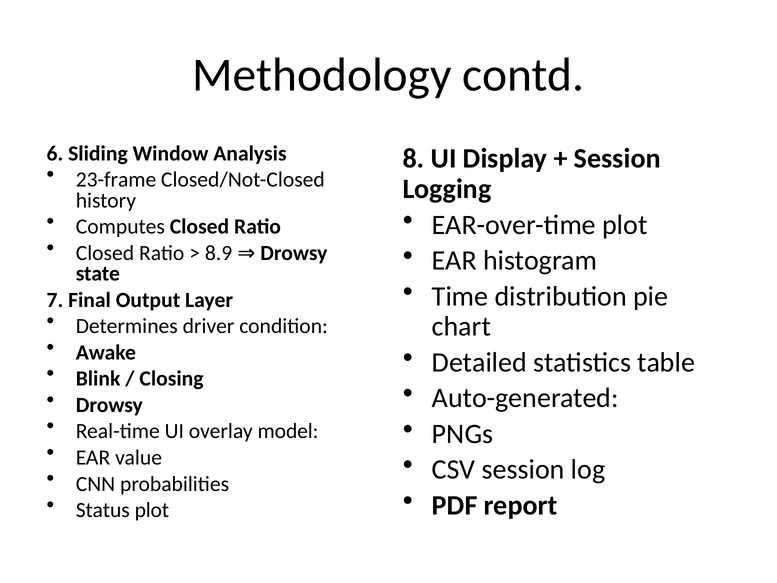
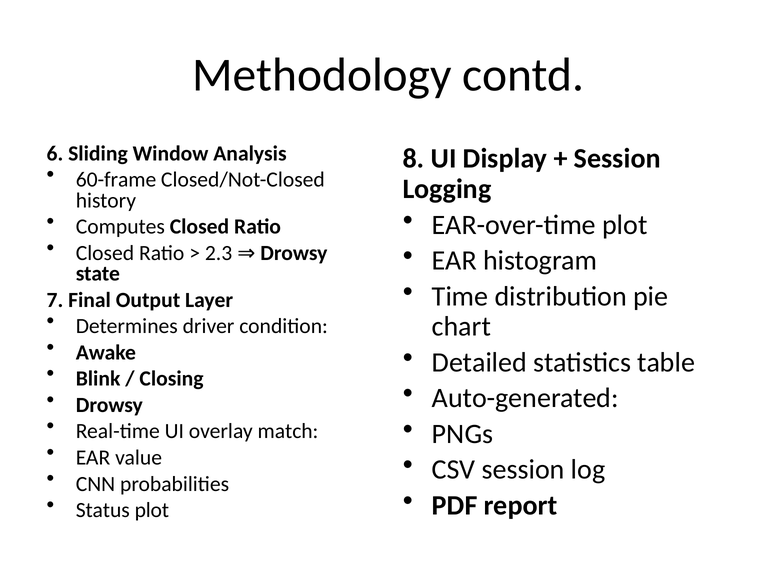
23-frame: 23-frame -> 60-frame
8.9: 8.9 -> 2.3
model: model -> match
